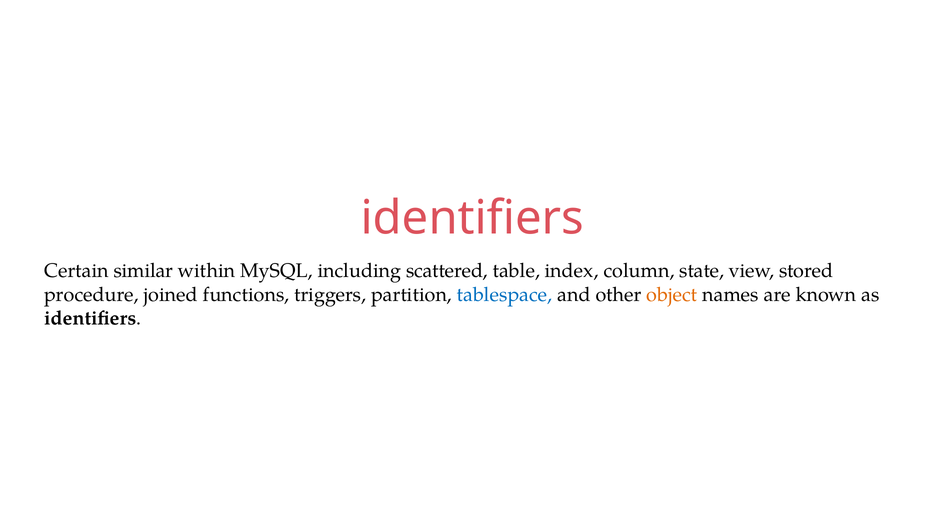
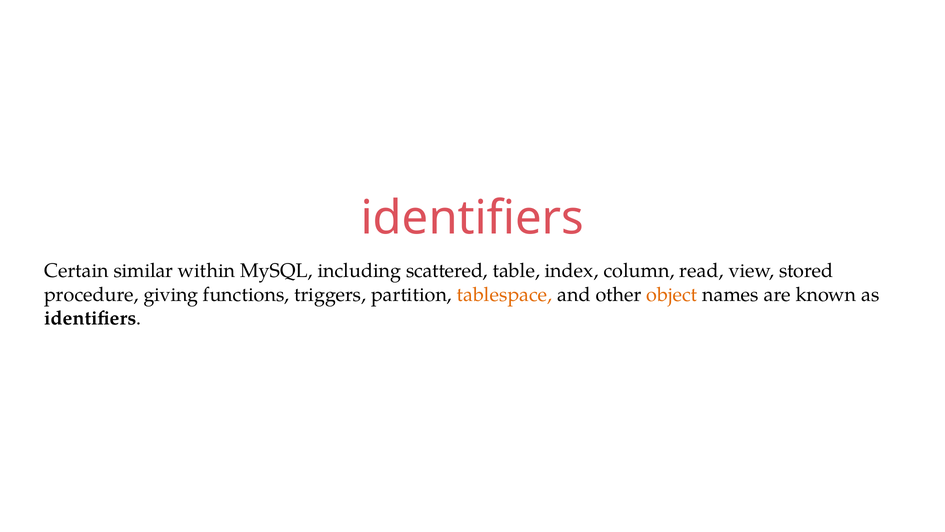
state: state -> read
joined: joined -> giving
tablespace colour: blue -> orange
